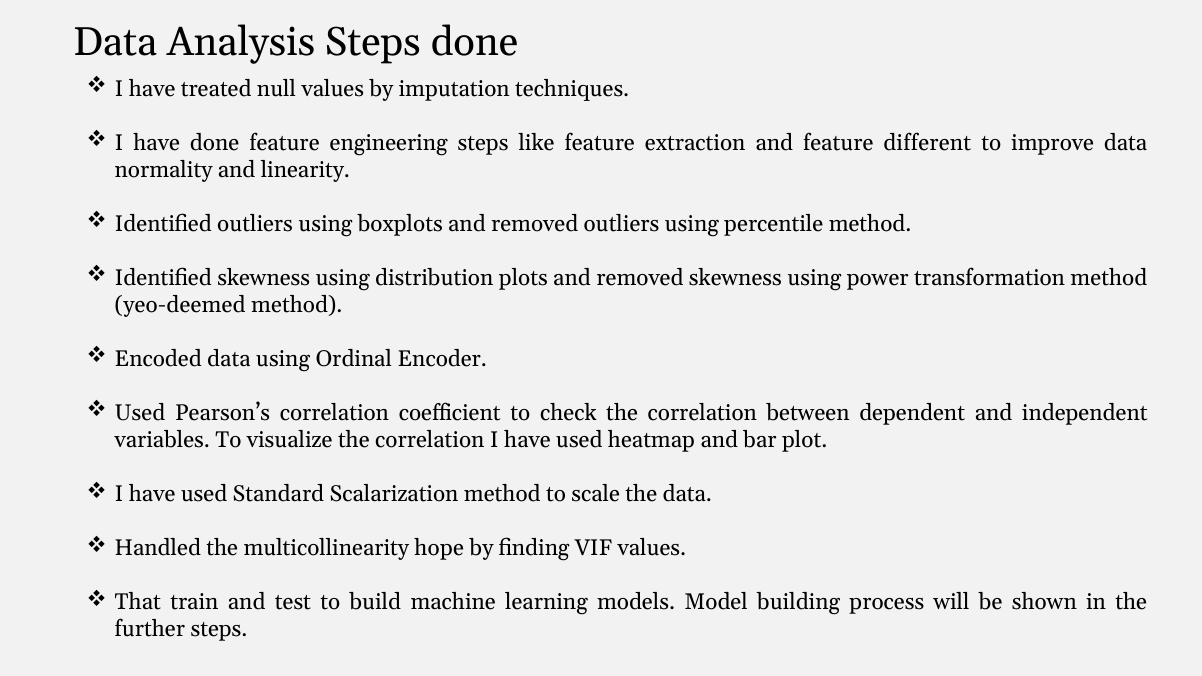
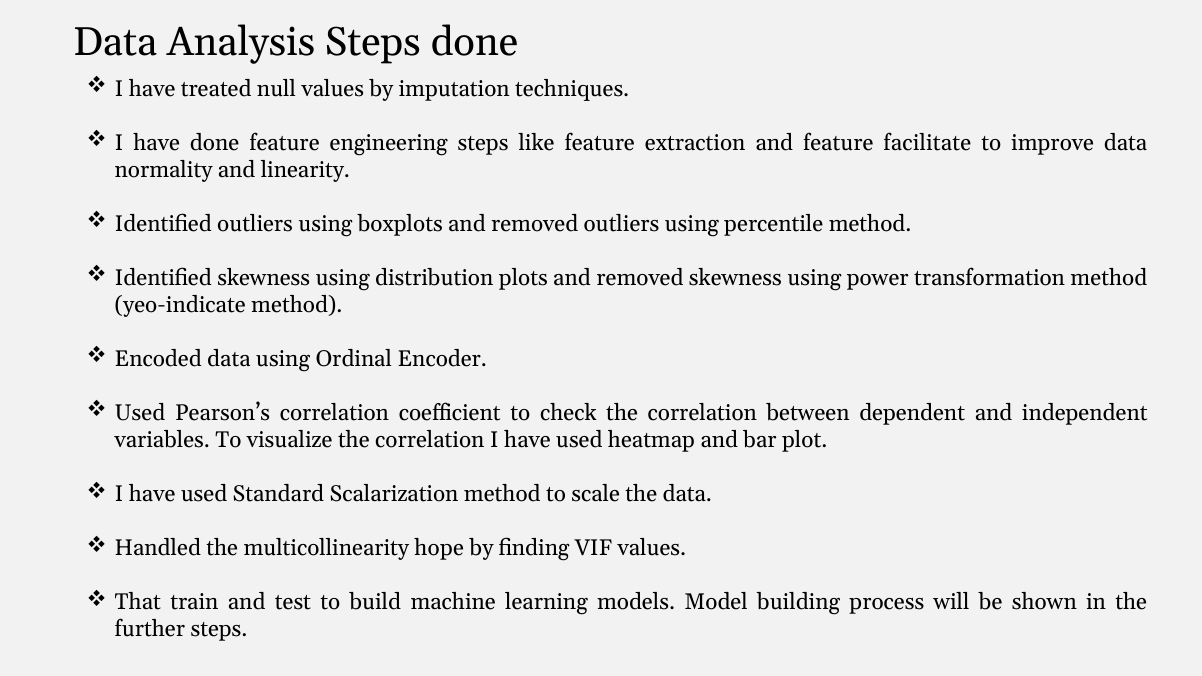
different: different -> facilitate
yeo-deemed: yeo-deemed -> yeo-indicate
